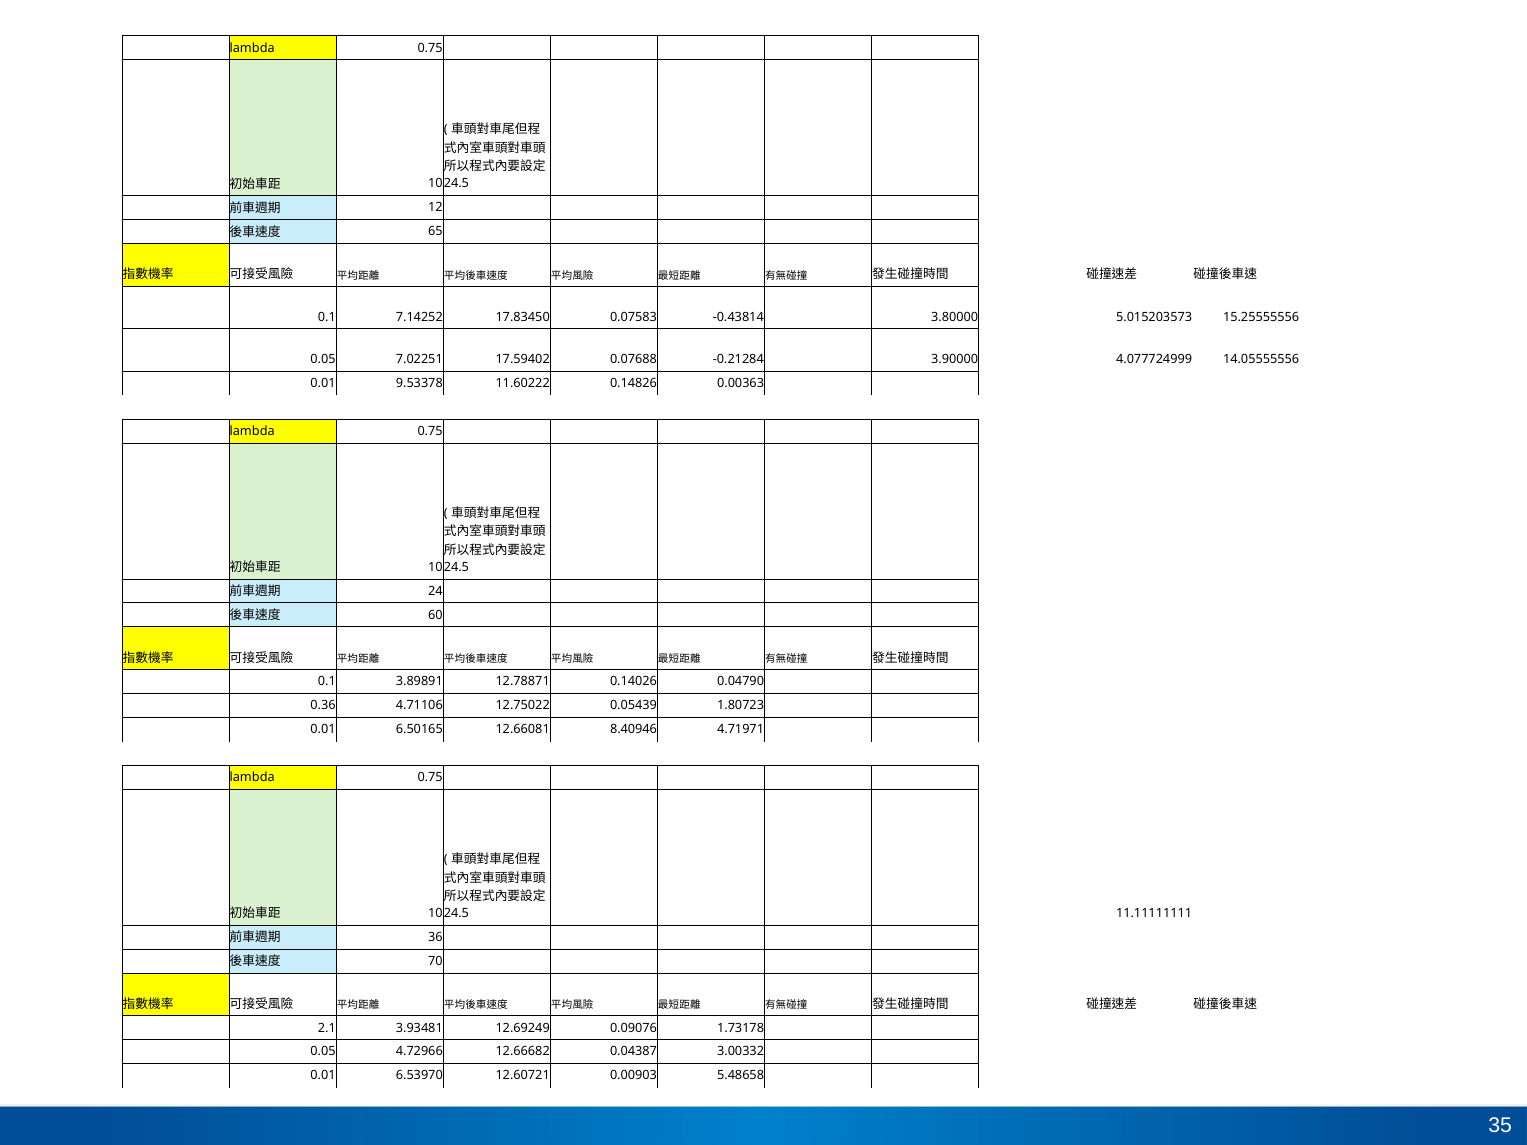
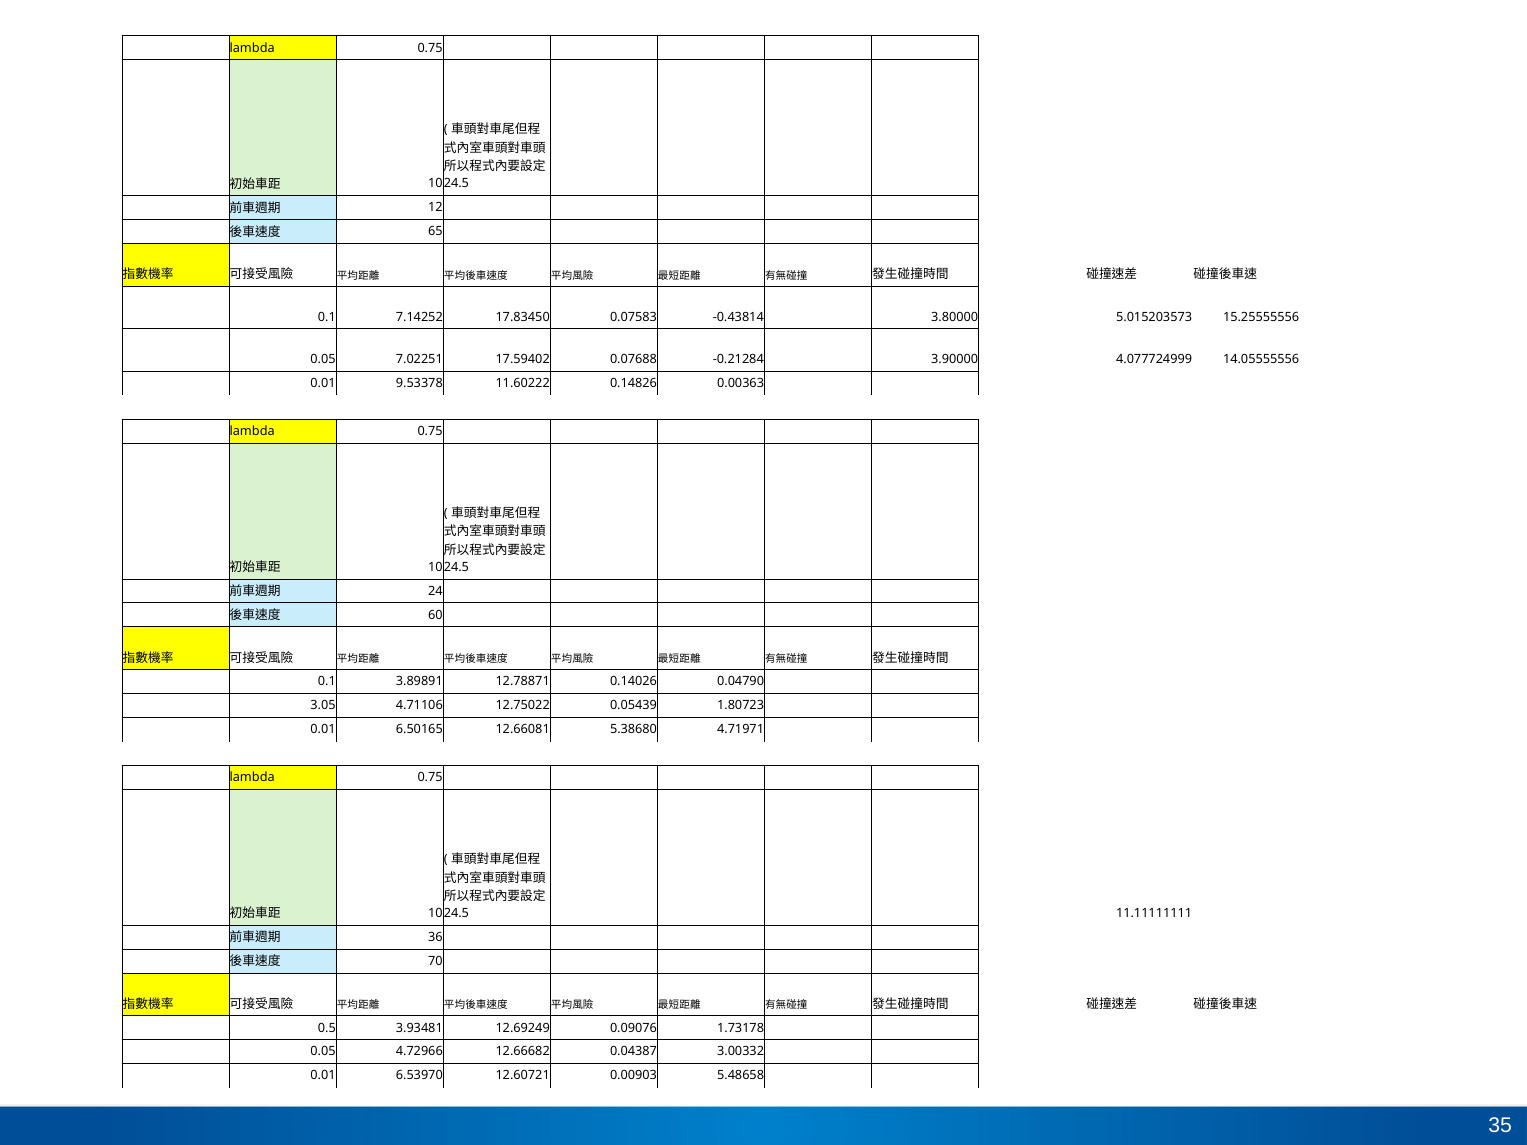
0.36: 0.36 -> 3.05
8.40946: 8.40946 -> 5.38680
2.1: 2.1 -> 0.5
